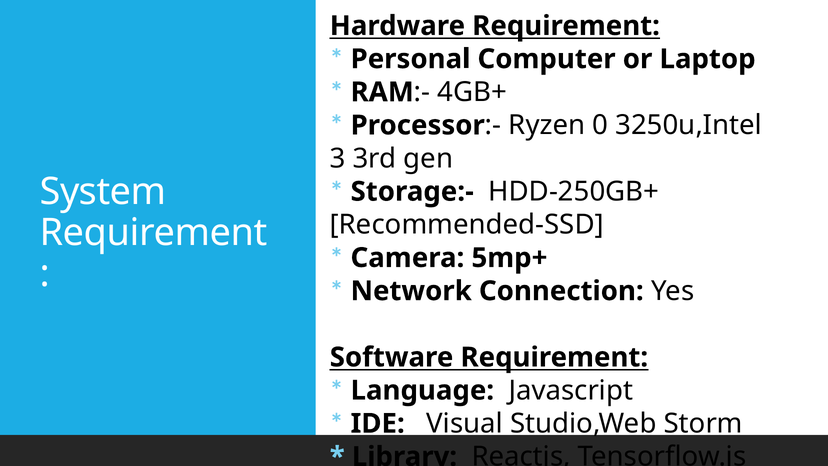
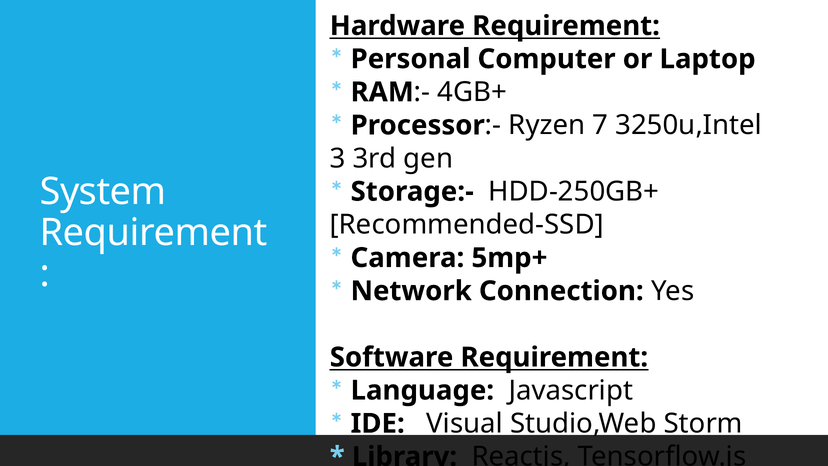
0: 0 -> 7
